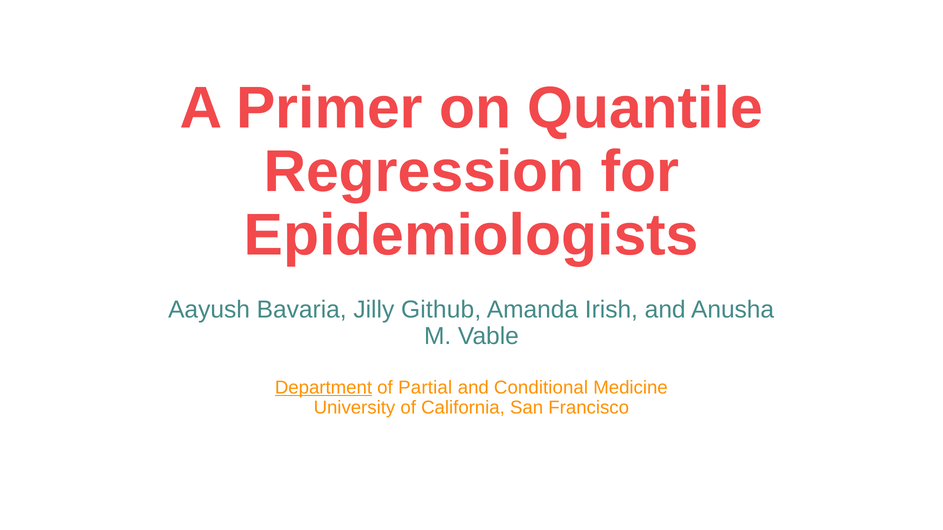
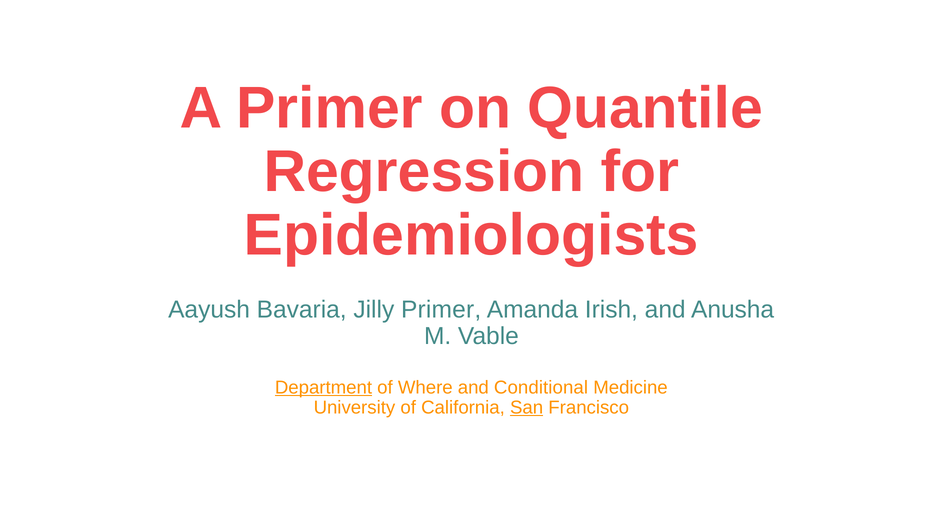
Jilly Github: Github -> Primer
Partial: Partial -> Where
San underline: none -> present
